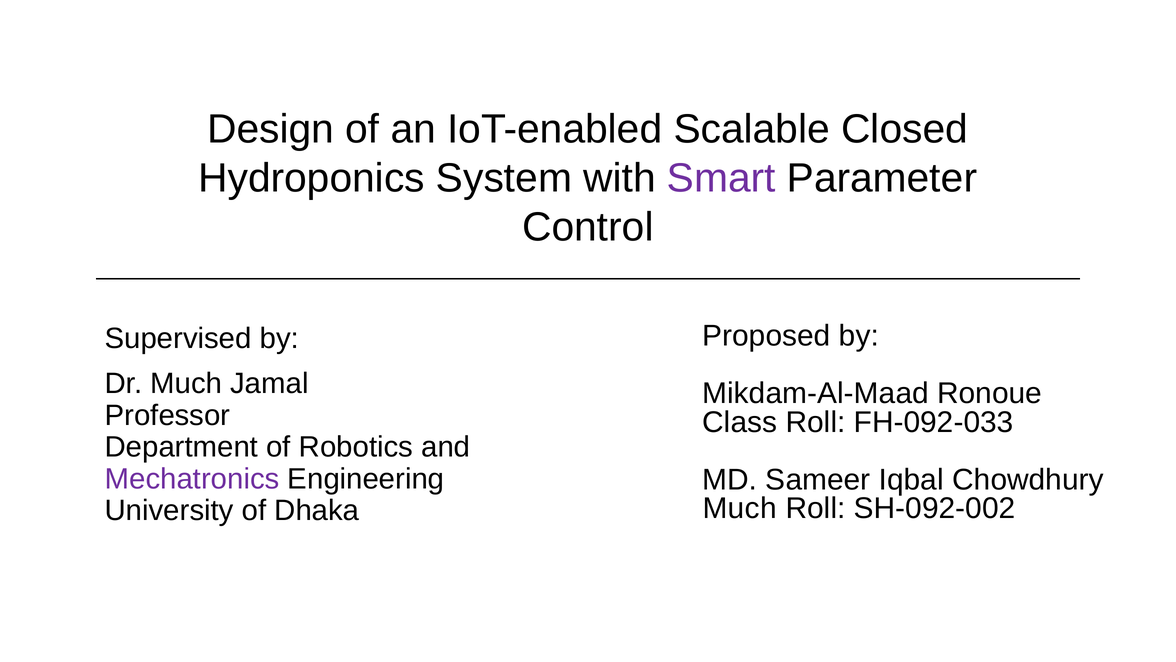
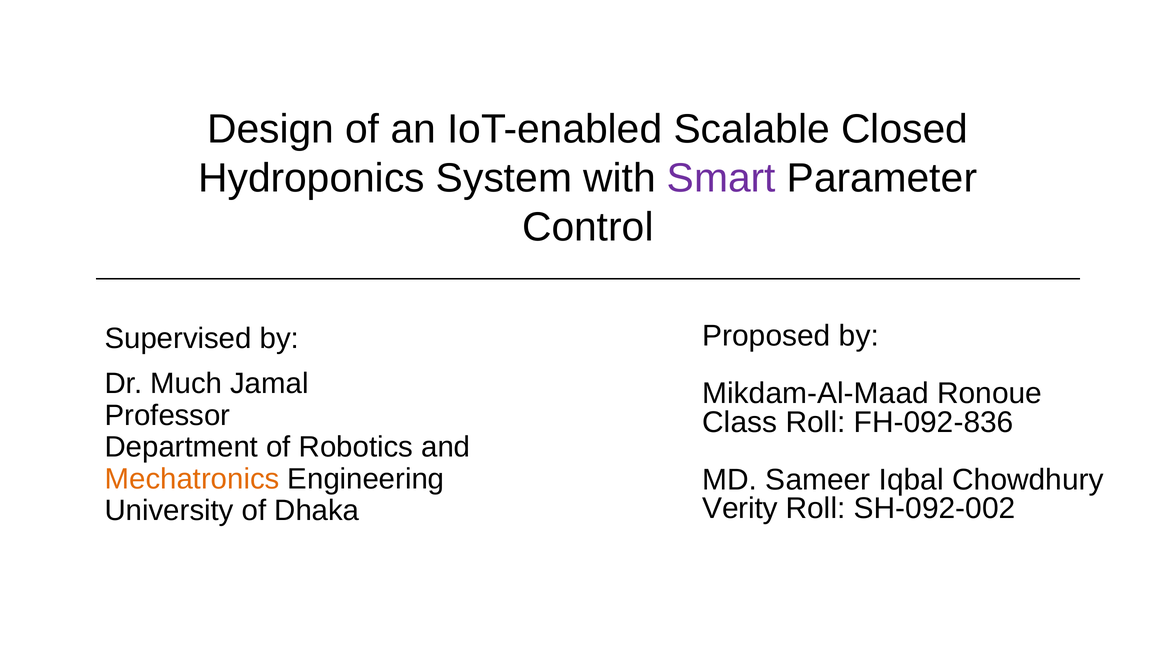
FH-092-033: FH-092-033 -> FH-092-836
Mechatronics colour: purple -> orange
Much at (740, 508): Much -> Verity
